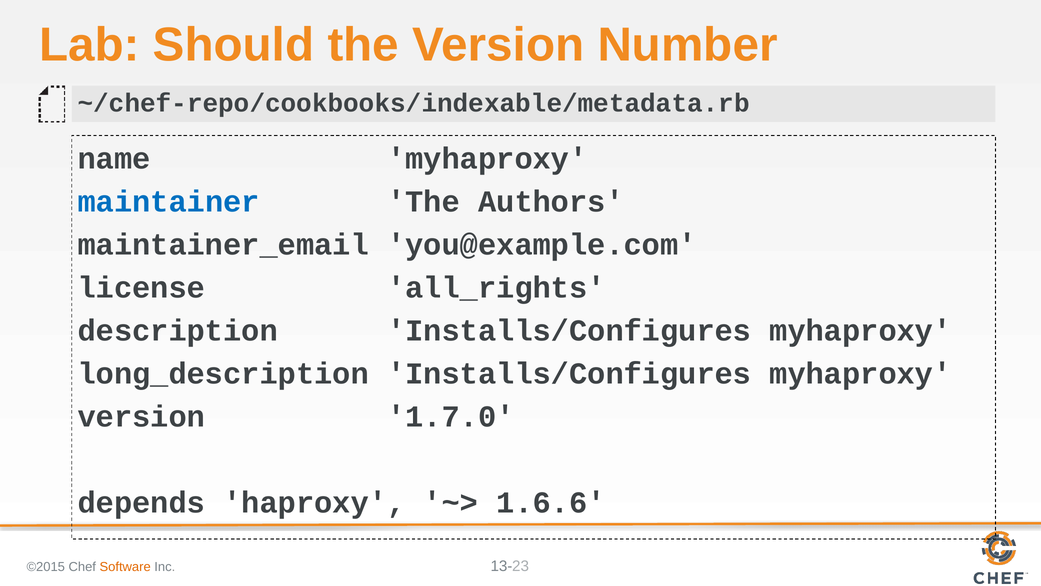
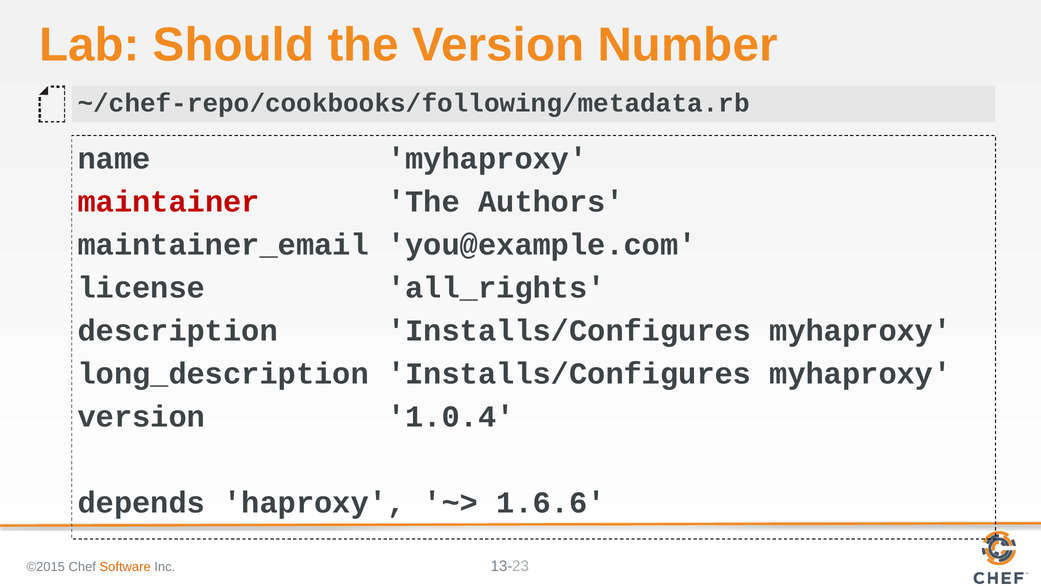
~/chef-repo/cookbooks/indexable/metadata.rb: ~/chef-repo/cookbooks/indexable/metadata.rb -> ~/chef-repo/cookbooks/following/metadata.rb
maintainer colour: blue -> red
1.7.0: 1.7.0 -> 1.0.4
